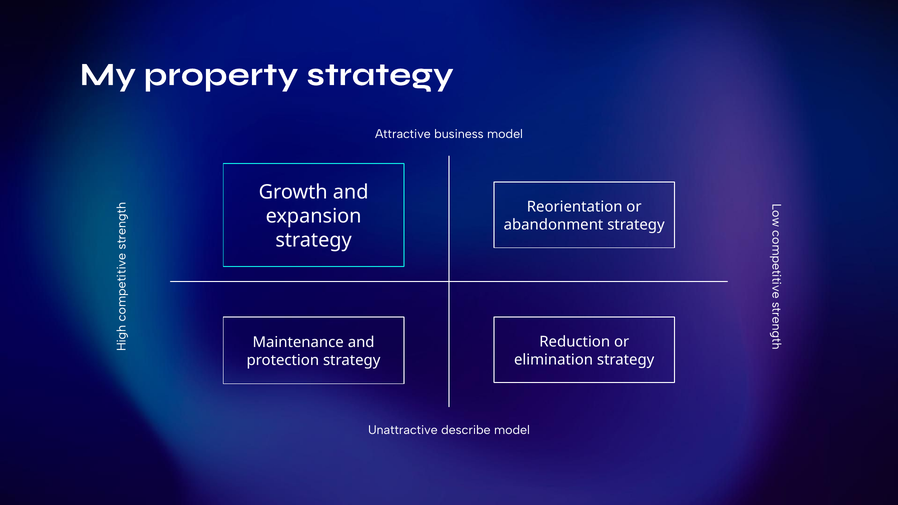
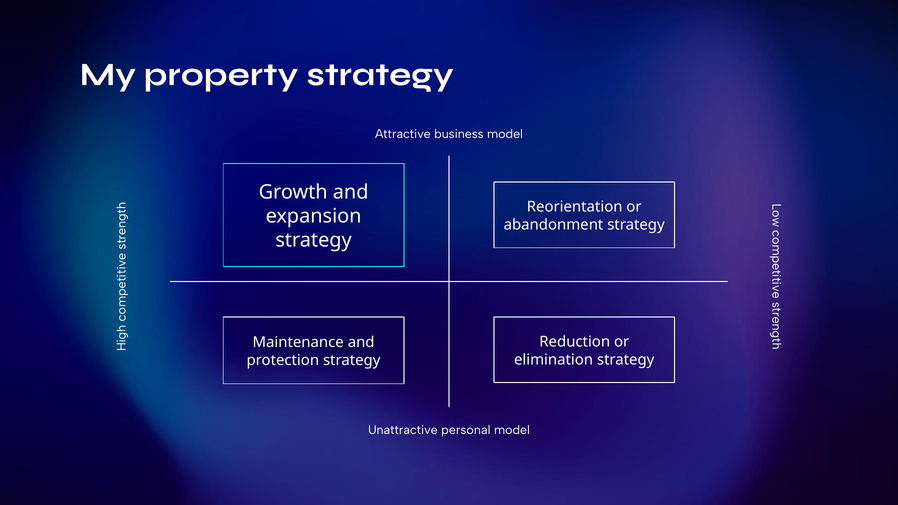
describe: describe -> personal
